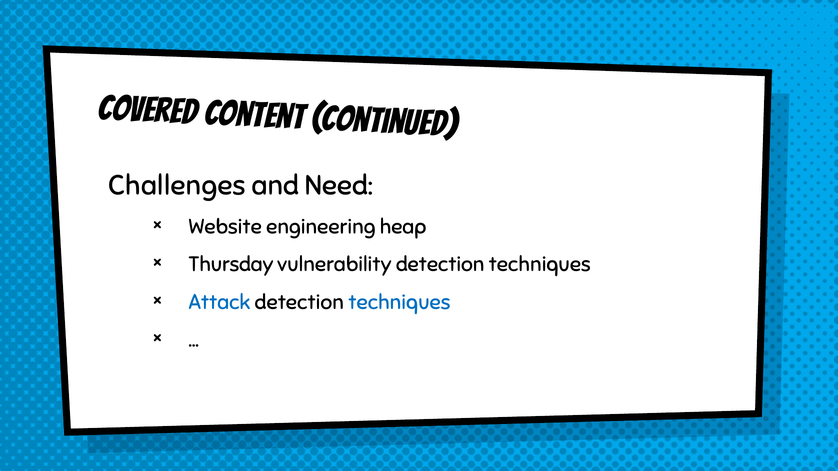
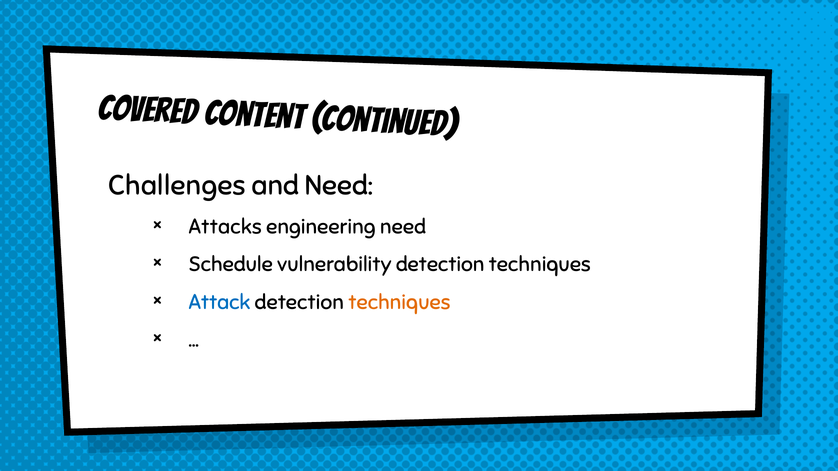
Website: Website -> Attacks
engineering heap: heap -> need
Thursday: Thursday -> Schedule
techniques at (399, 302) colour: blue -> orange
